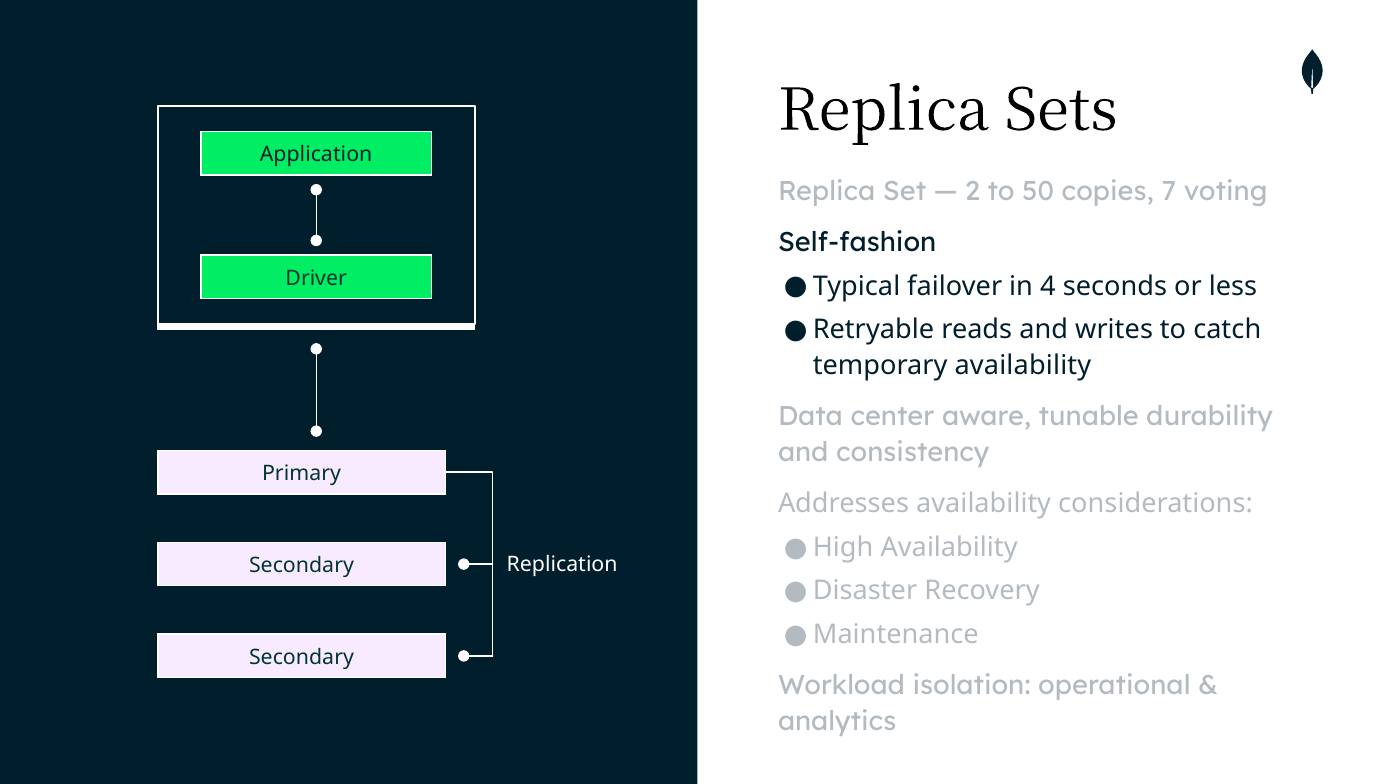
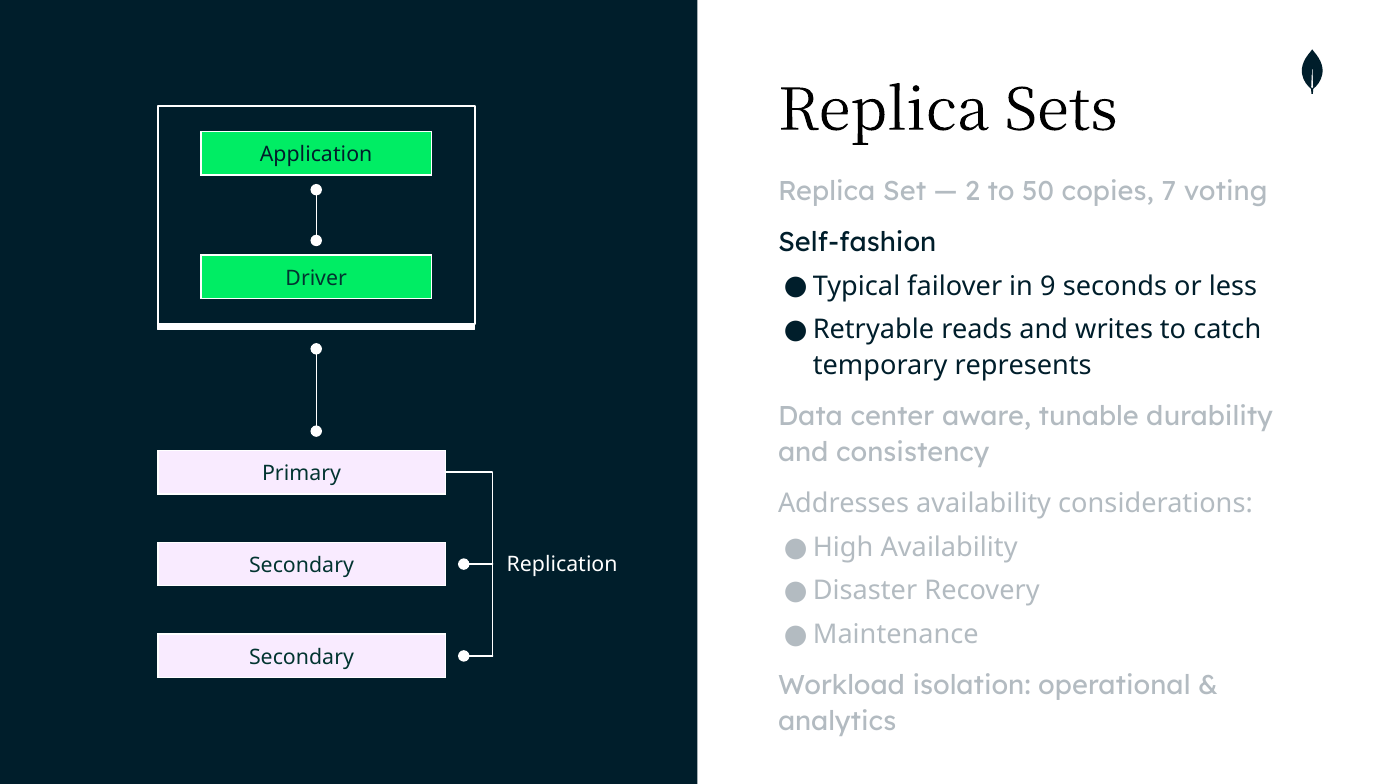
4: 4 -> 9
temporary availability: availability -> represents
